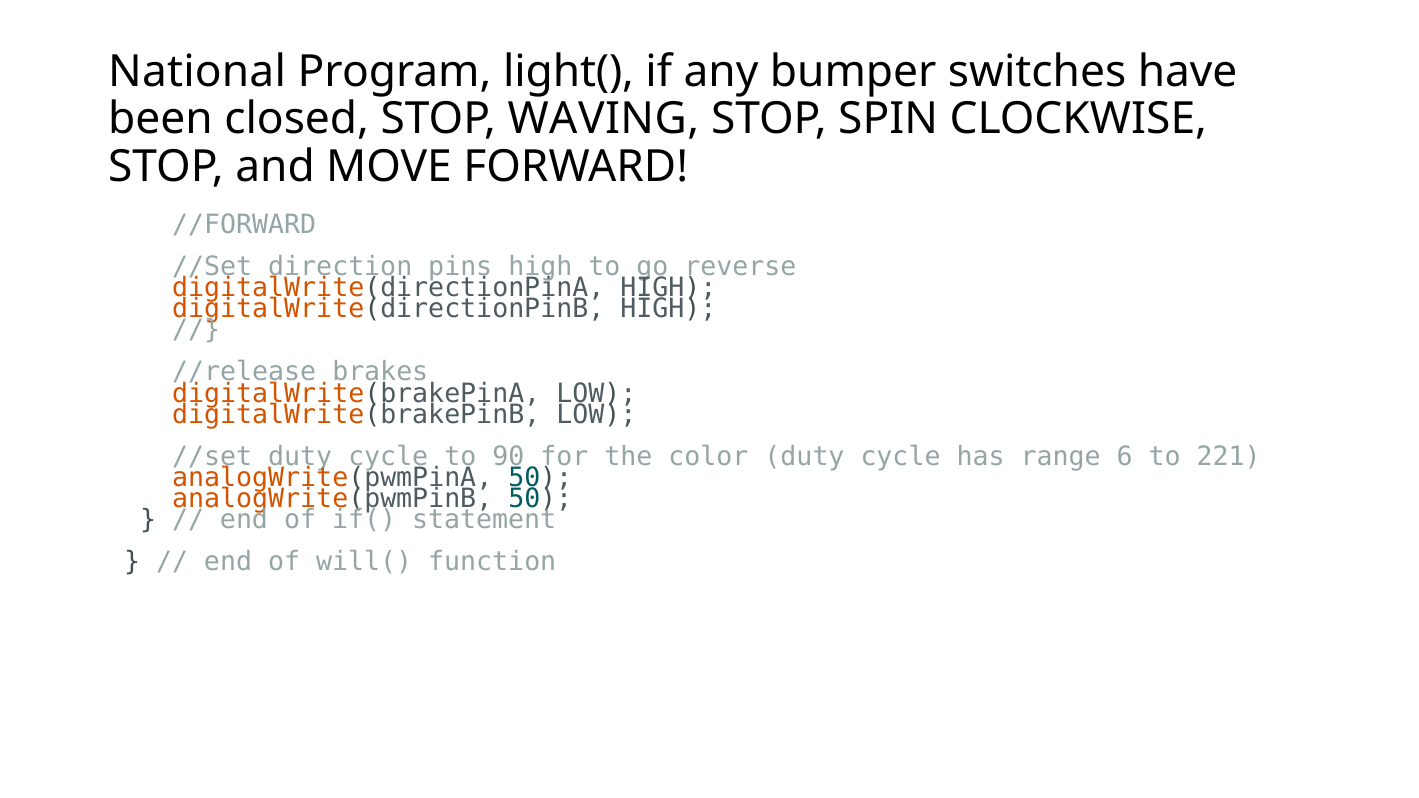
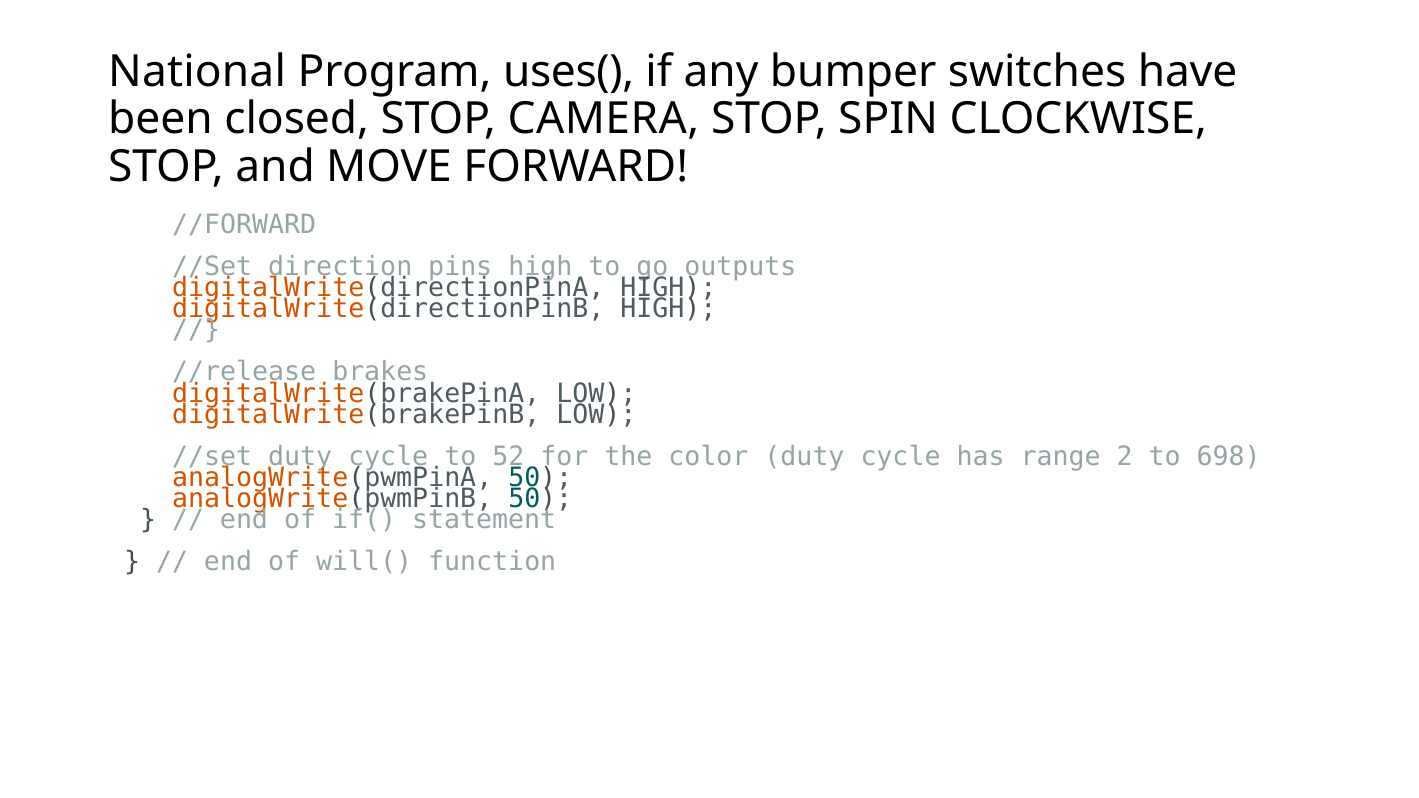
light(: light( -> uses(
WAVING: WAVING -> CAMERA
reverse: reverse -> outputs
90: 90 -> 52
6: 6 -> 2
221: 221 -> 698
